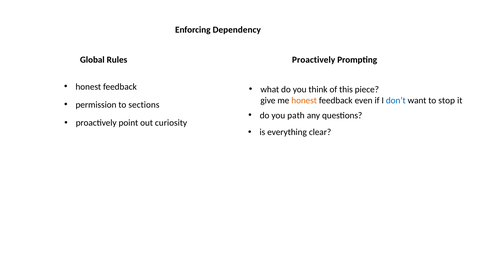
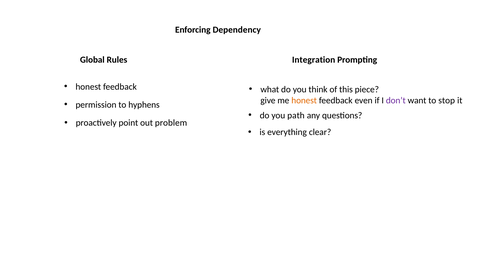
Proactively at (314, 60): Proactively -> Integration
don’t colour: blue -> purple
sections: sections -> hyphens
curiosity: curiosity -> problem
